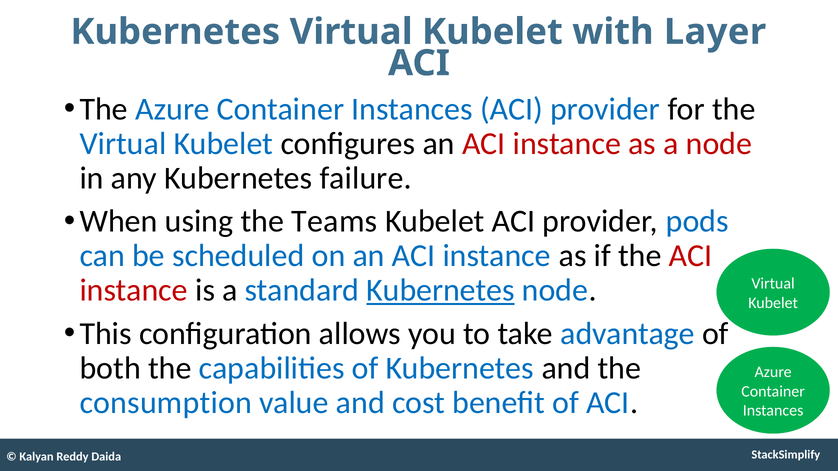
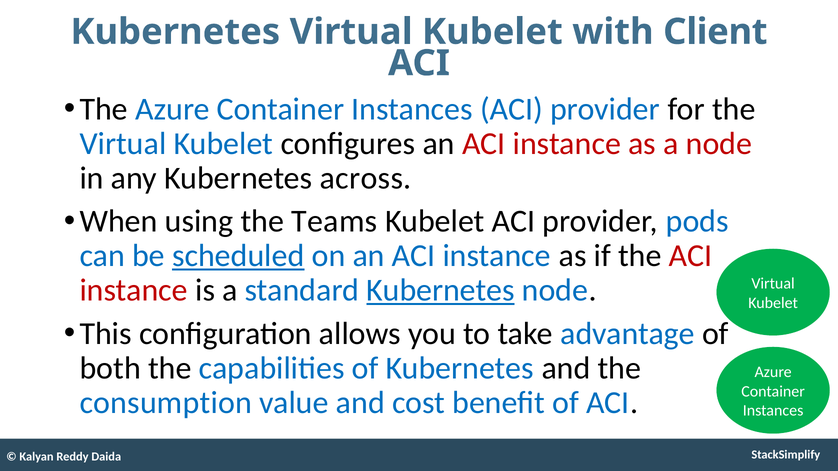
Layer: Layer -> Client
failure: failure -> across
scheduled underline: none -> present
